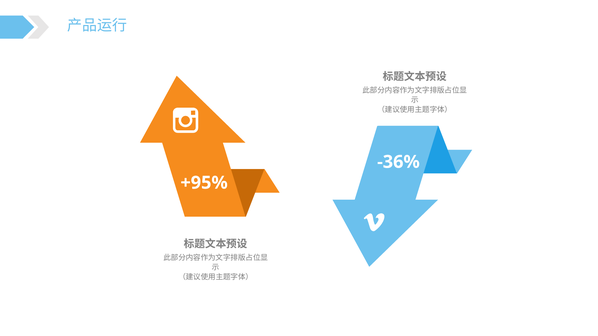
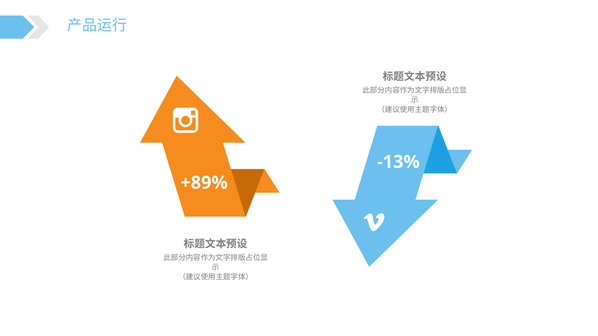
-36%: -36% -> -13%
+95%: +95% -> +89%
